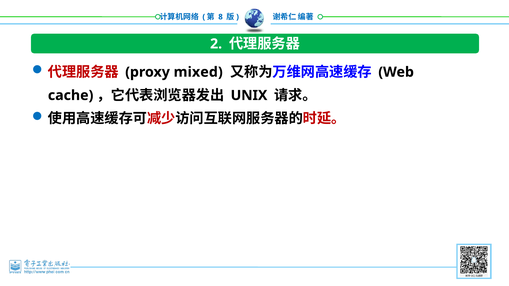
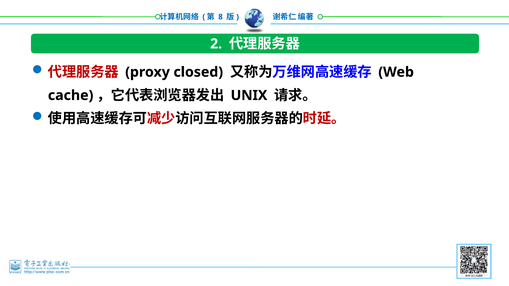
mixed: mixed -> closed
